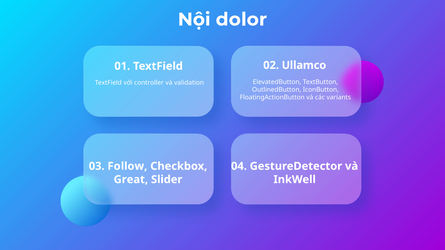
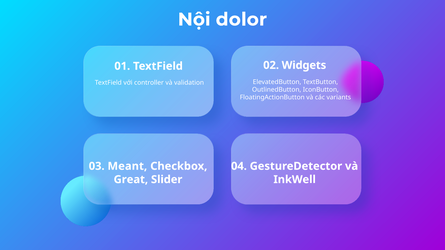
Ullamco: Ullamco -> Widgets
Follow: Follow -> Meant
